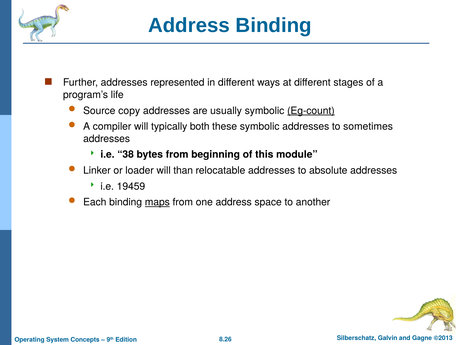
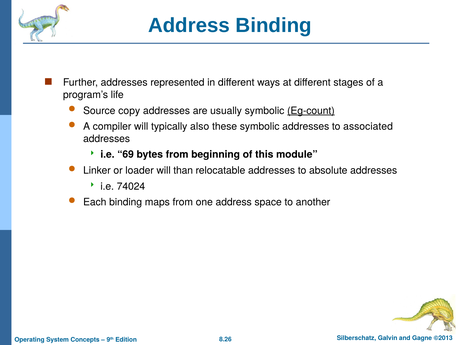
both: both -> also
sometimes: sometimes -> associated
38: 38 -> 69
19459: 19459 -> 74024
maps underline: present -> none
